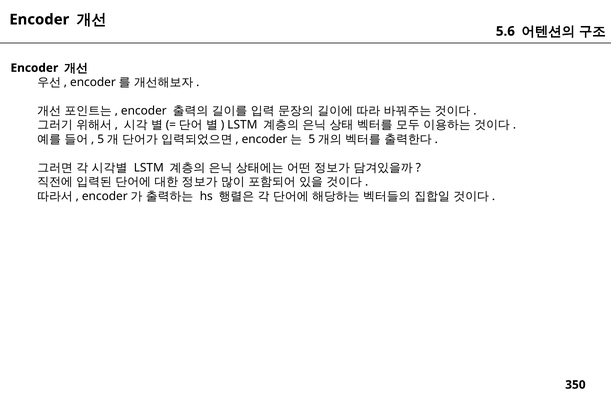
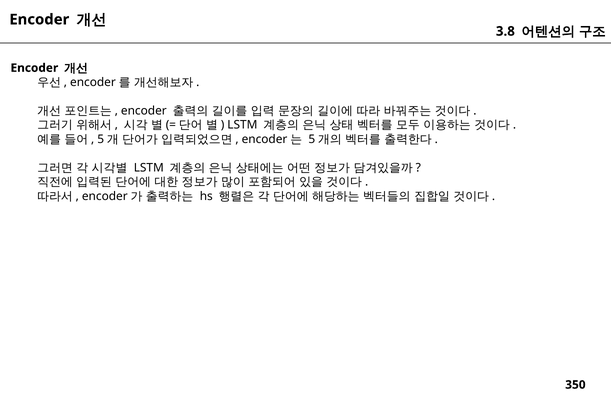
5.6: 5.6 -> 3.8
